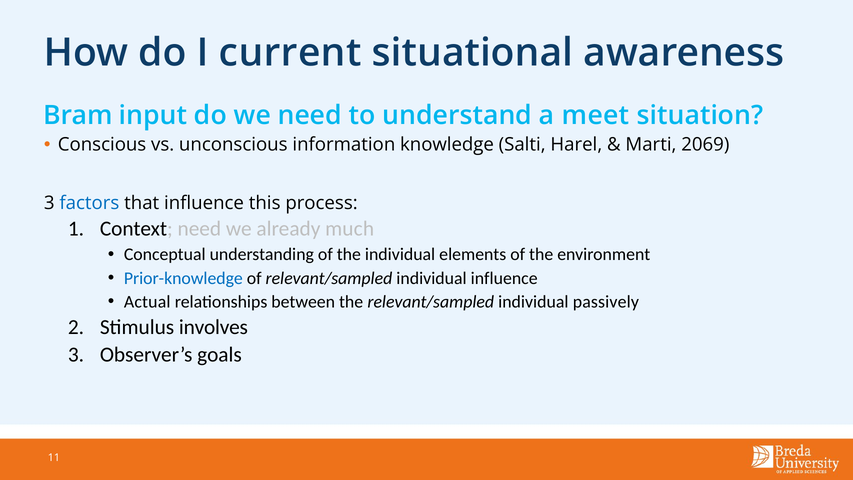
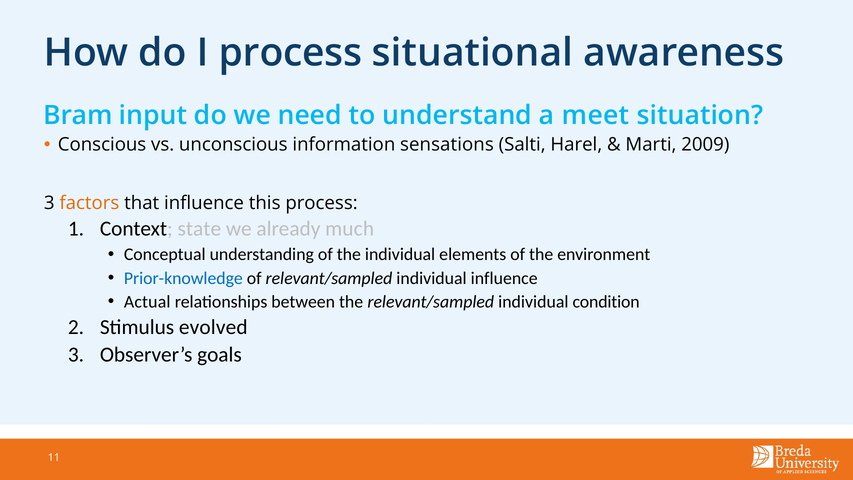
I current: current -> process
knowledge: knowledge -> sensations
2069: 2069 -> 2009
factors colour: blue -> orange
Context need: need -> state
passively: passively -> condition
involves: involves -> evolved
